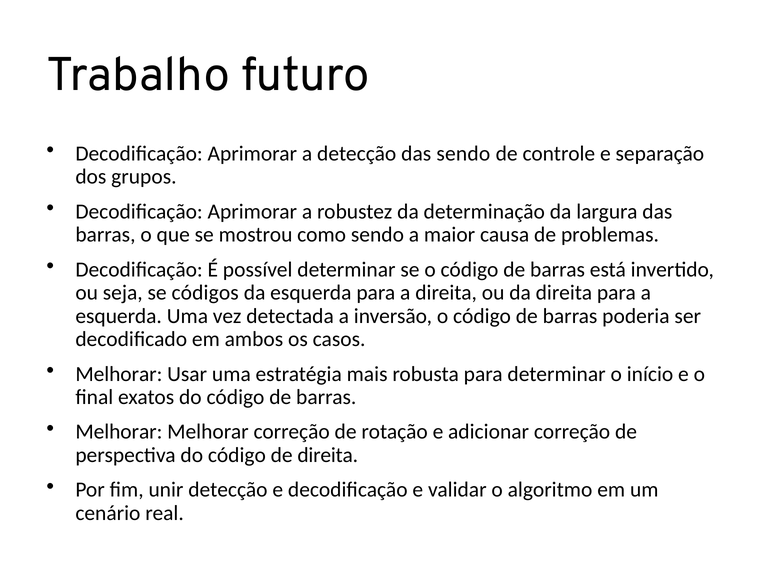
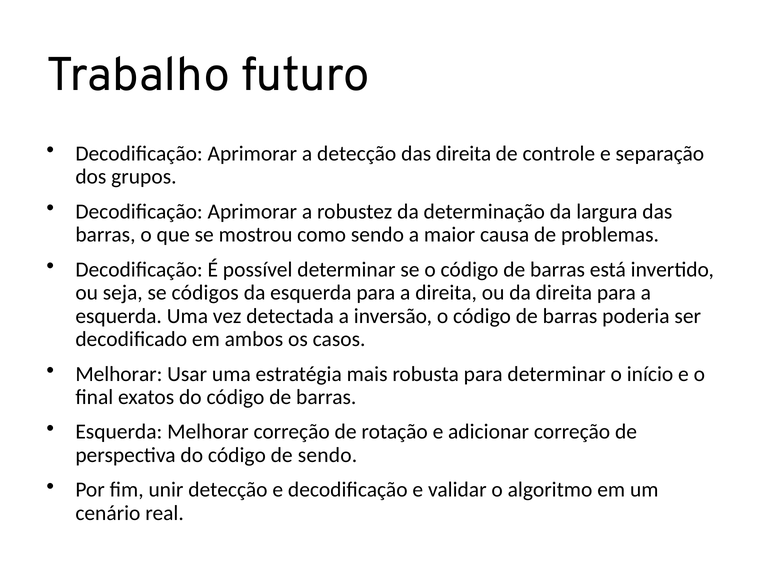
das sendo: sendo -> direita
Melhorar at (119, 432): Melhorar -> Esquerda
de direita: direita -> sendo
